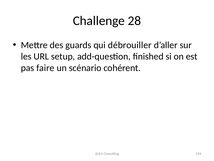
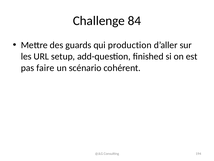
28: 28 -> 84
débrouiller: débrouiller -> production
